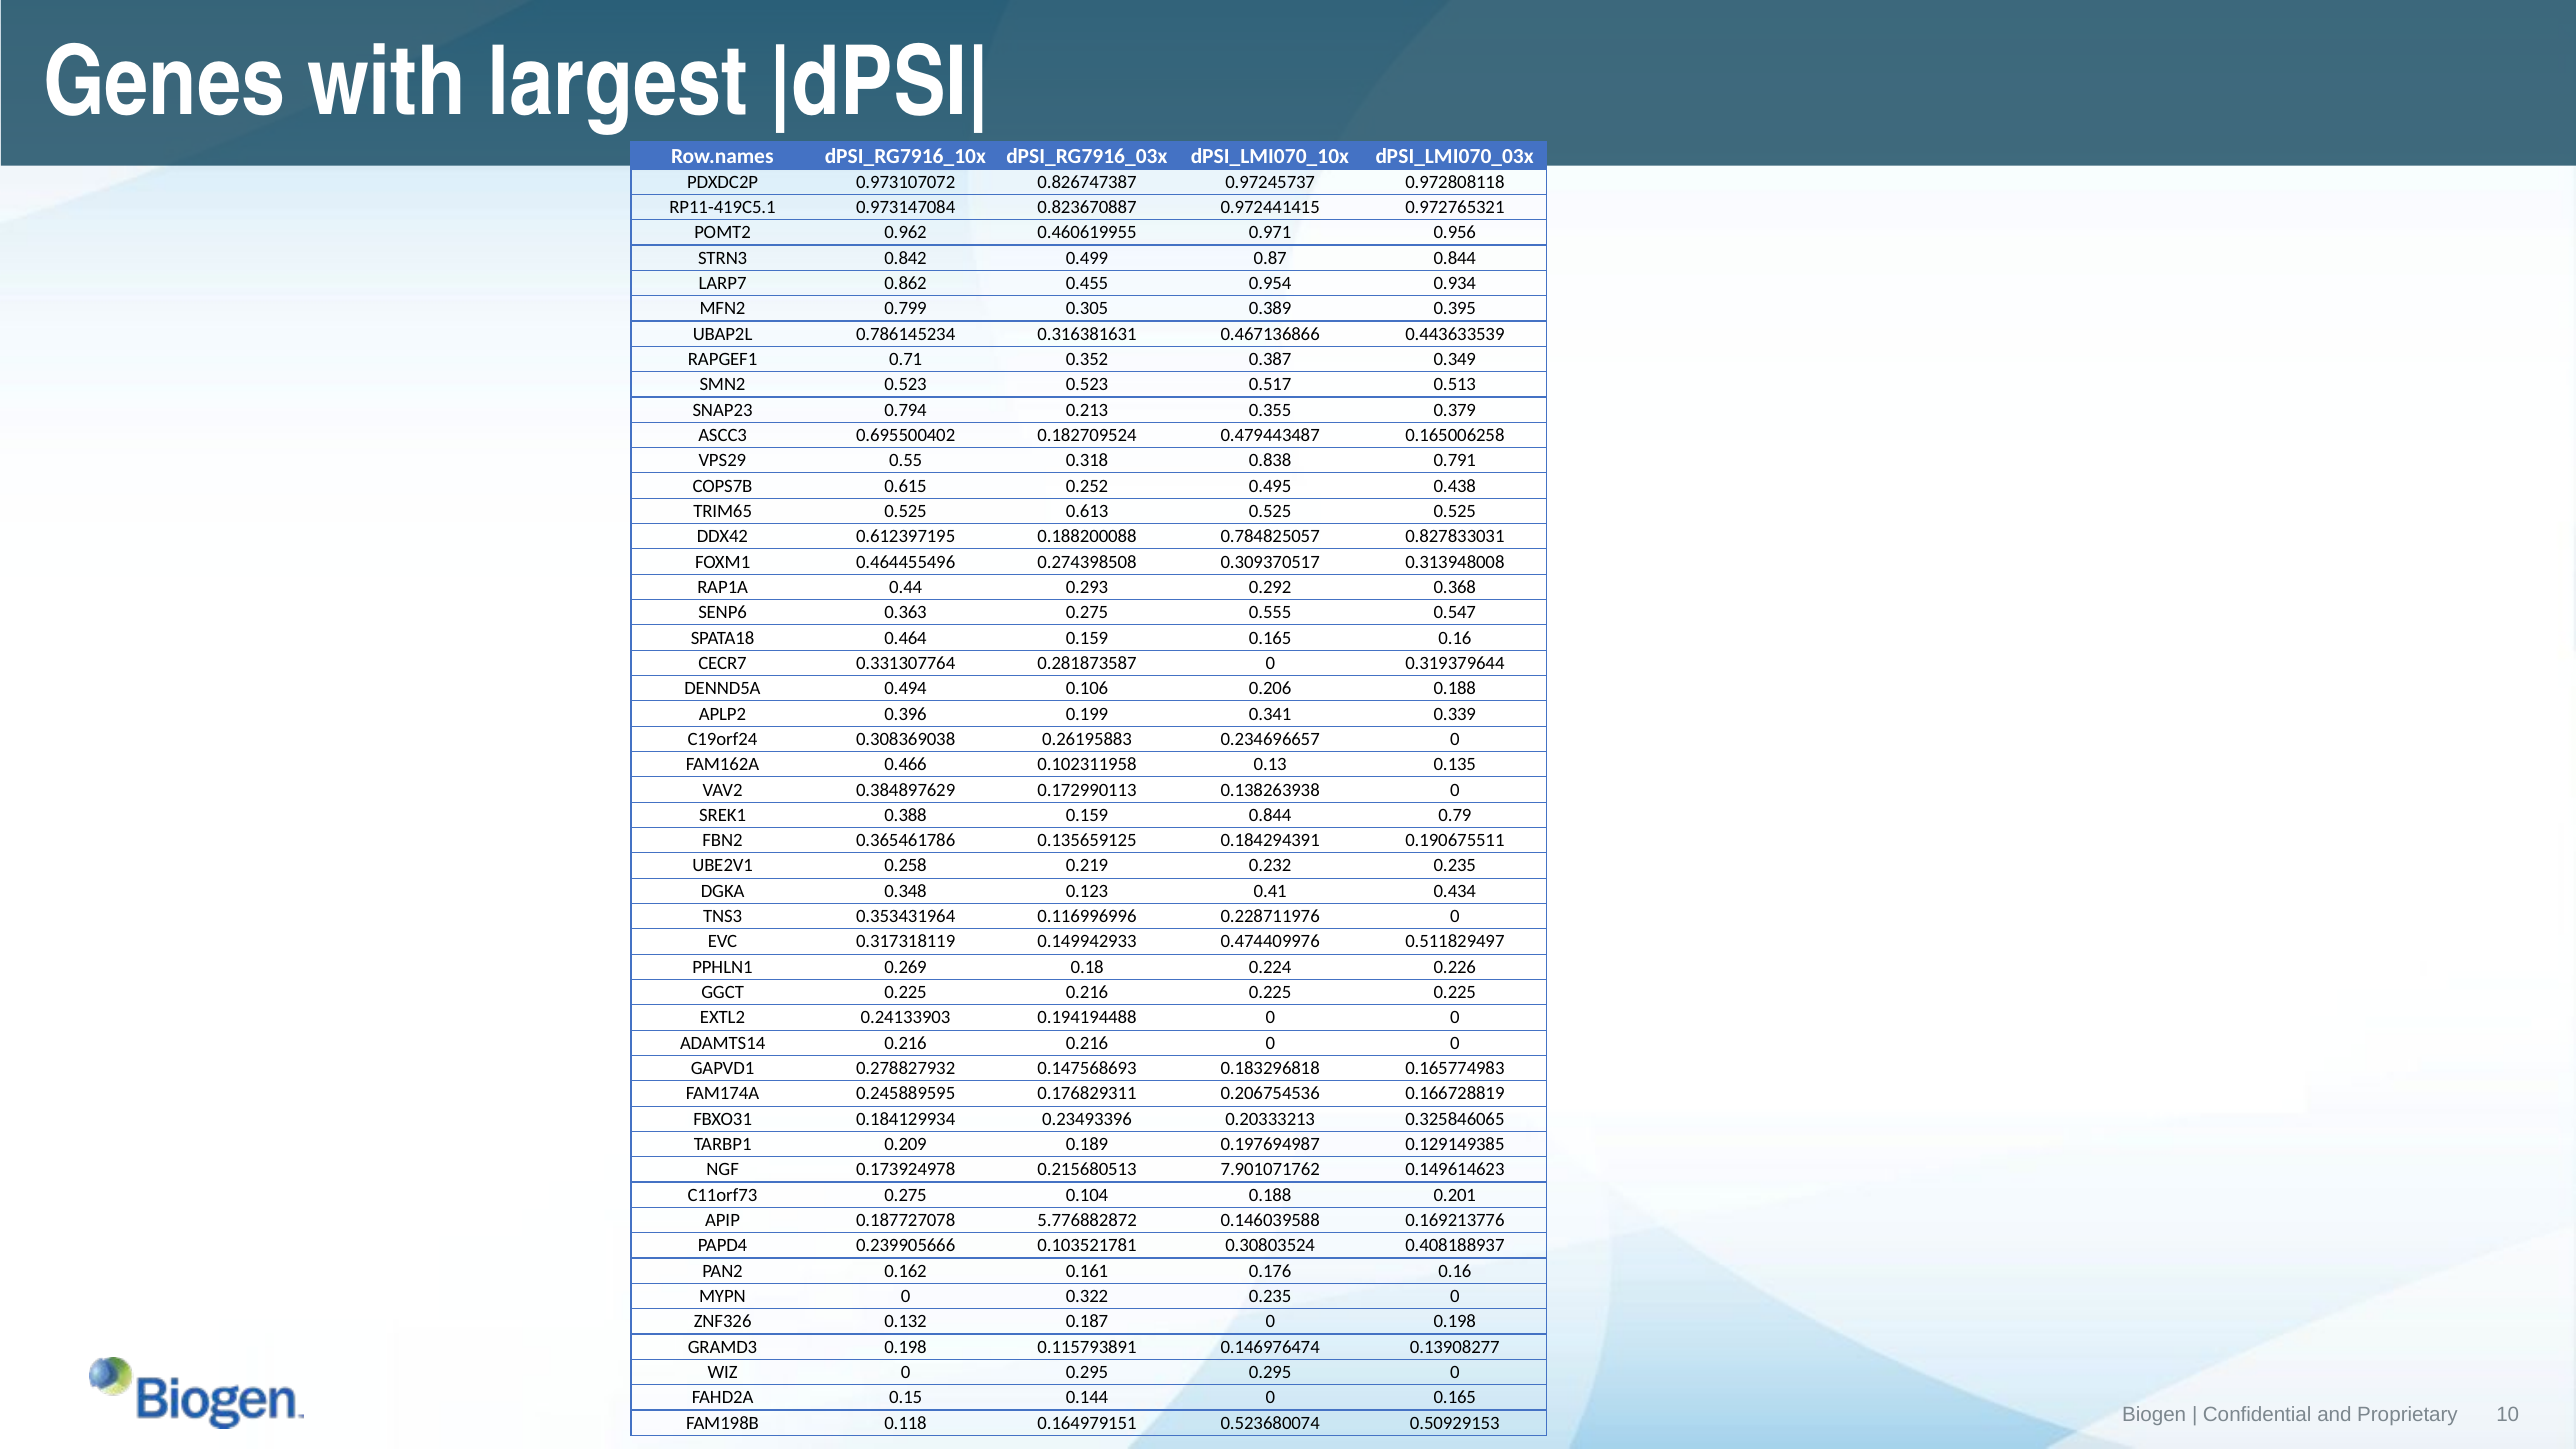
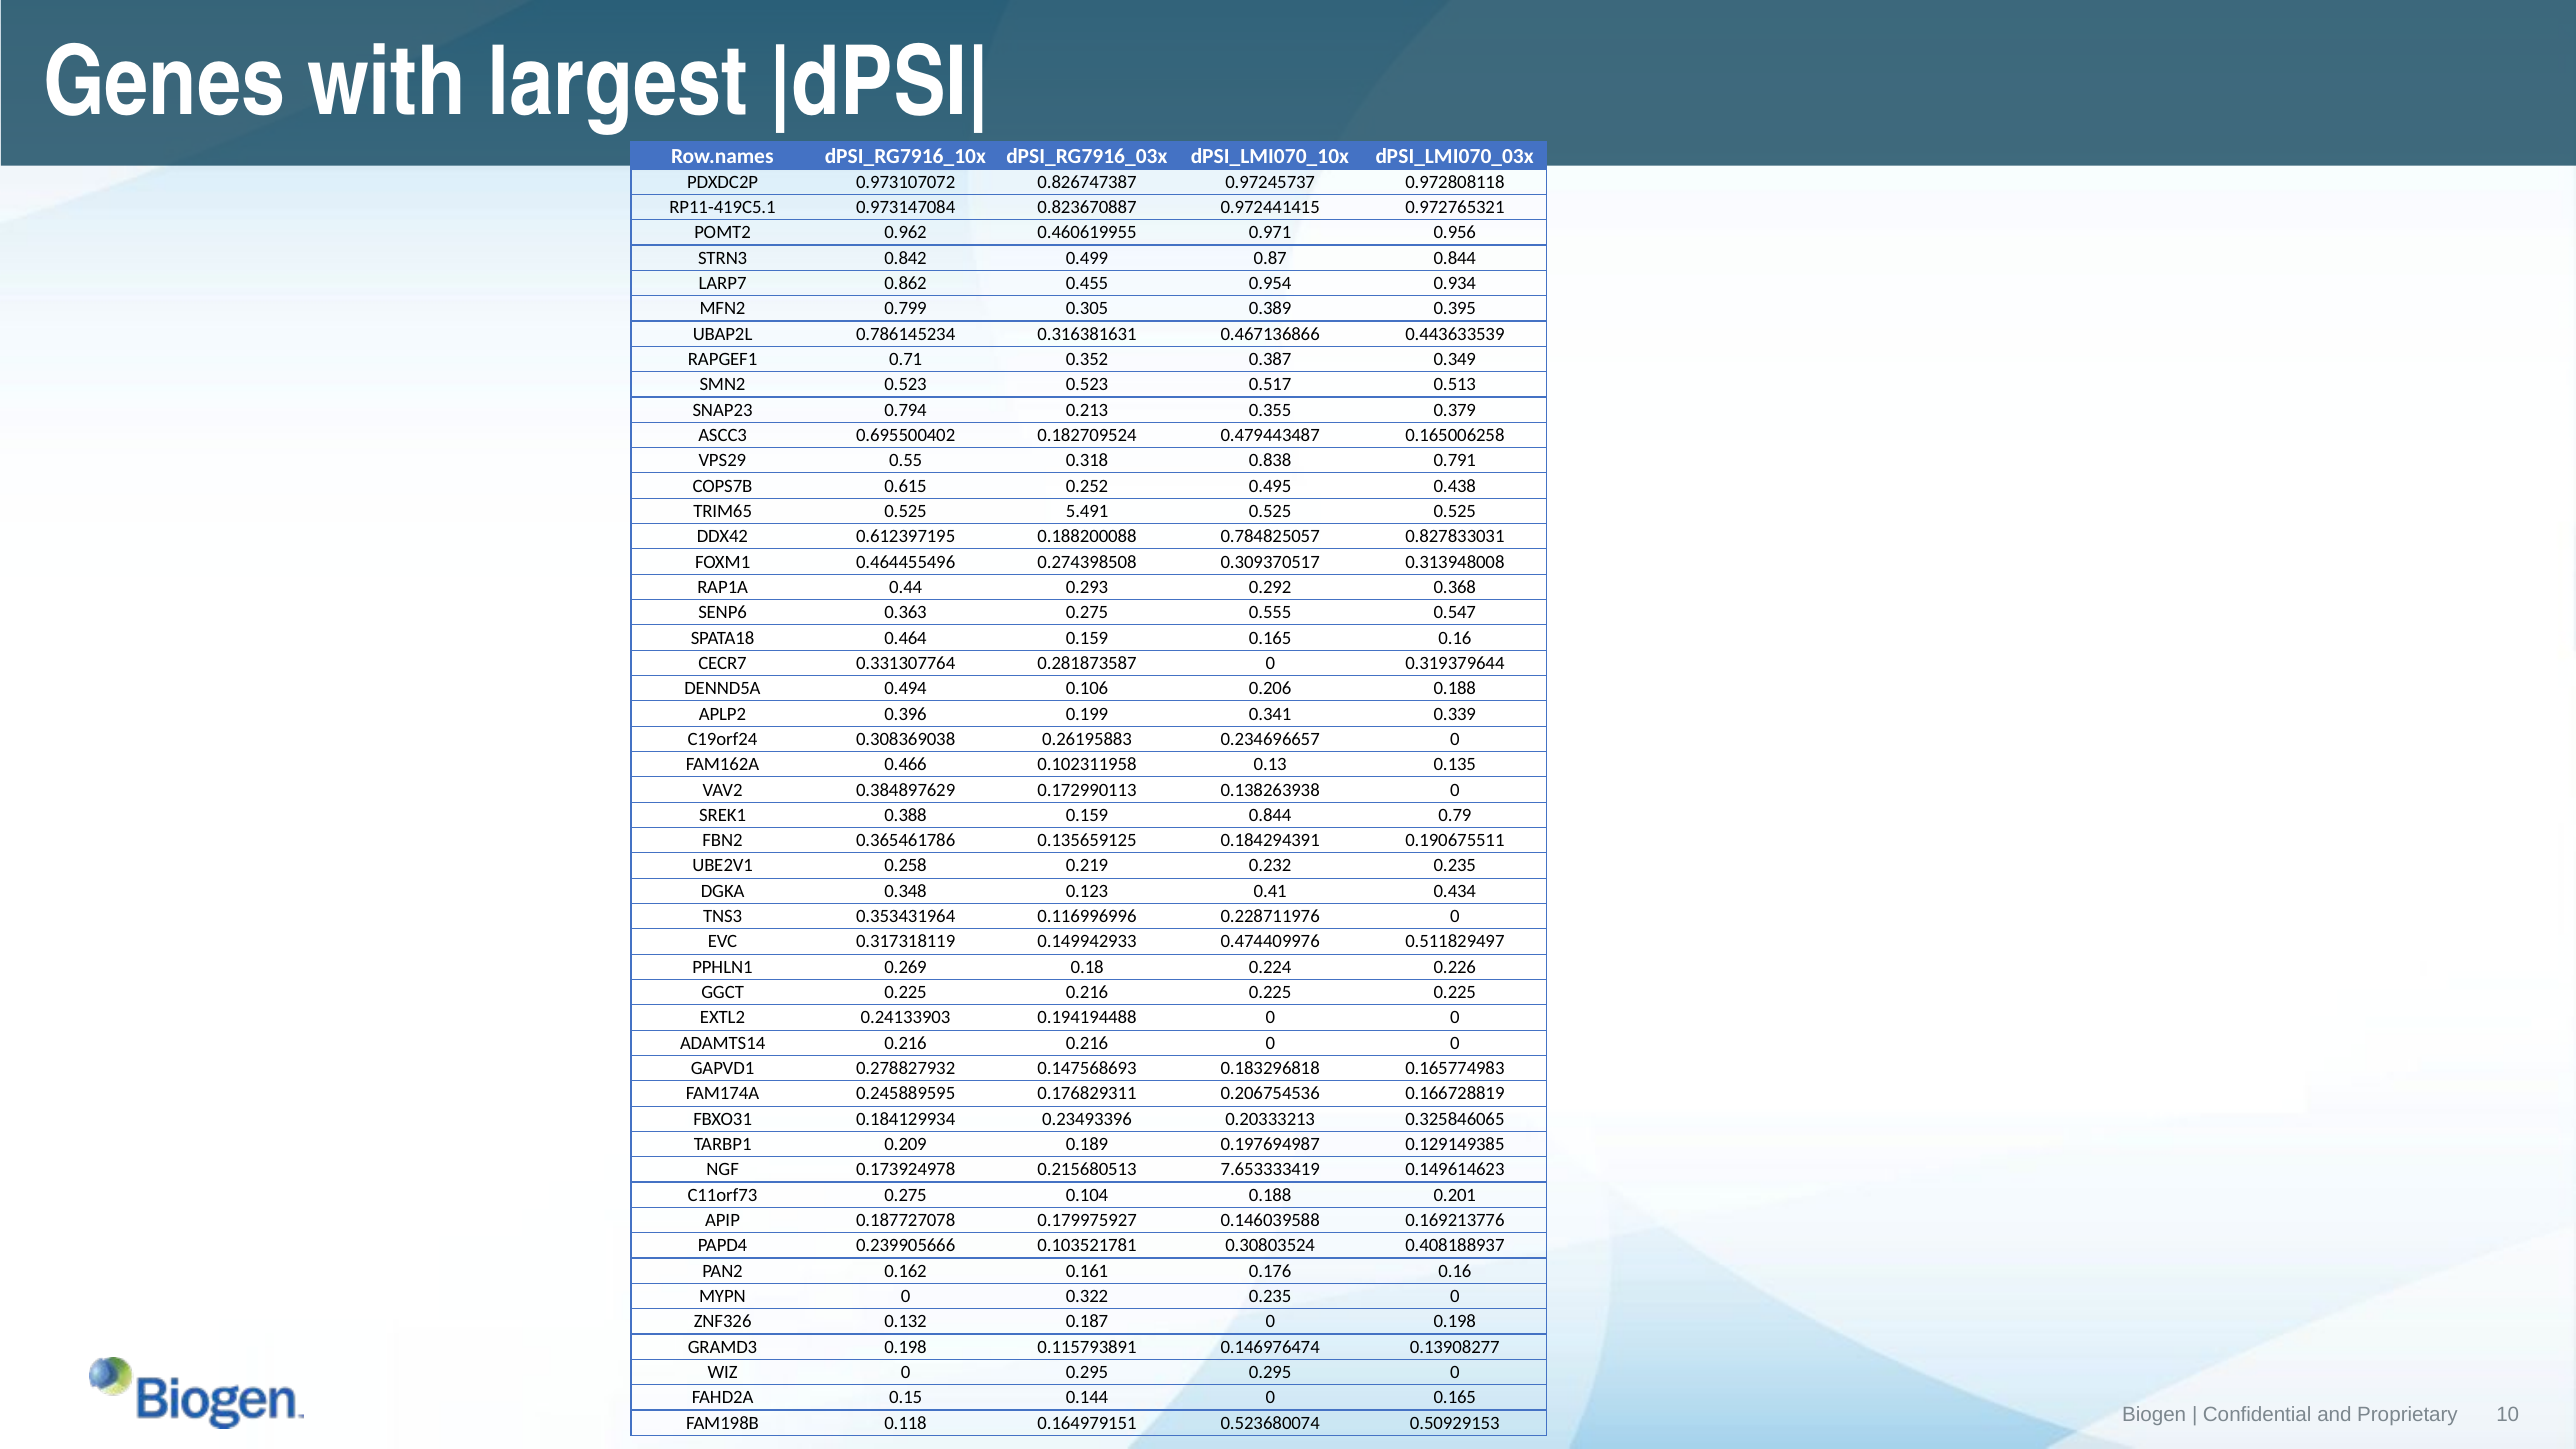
0.613: 0.613 -> 5.491
7.901071762: 7.901071762 -> 7.653333419
5.776882872: 5.776882872 -> 0.179975927
